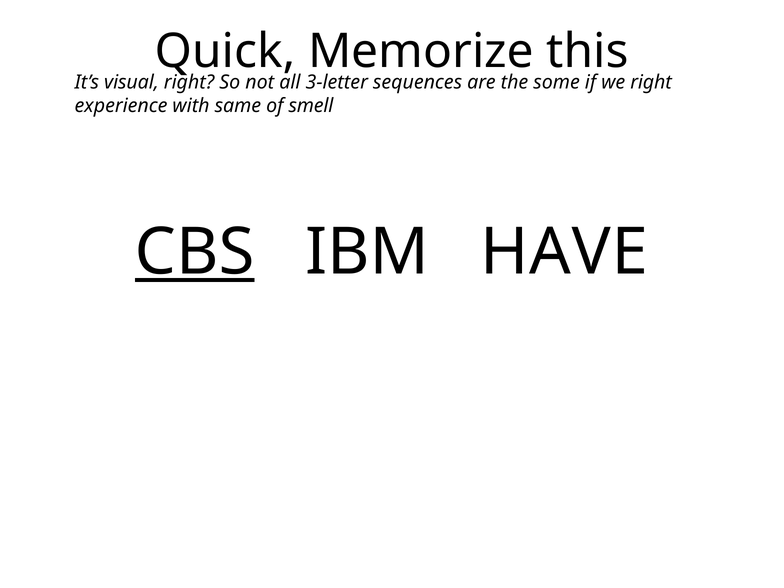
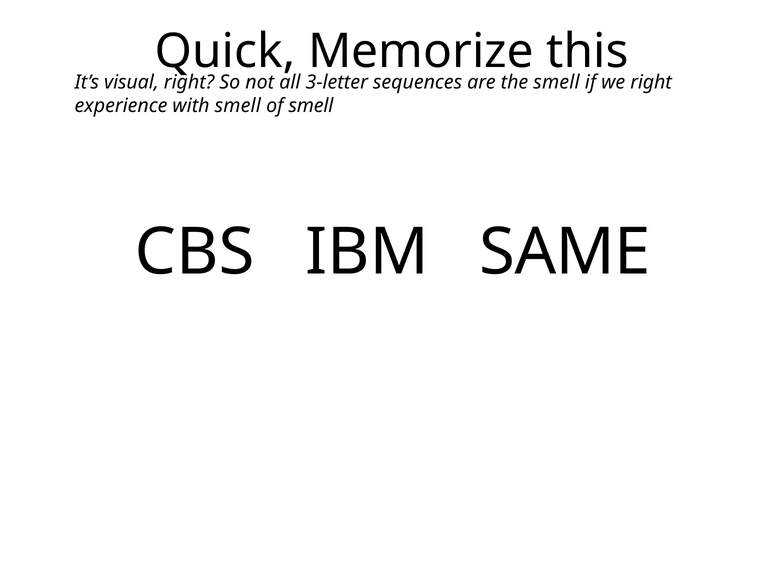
some at (557, 82): some -> smell
with same: same -> smell
CBS underline: present -> none
HAVE: HAVE -> SAME
